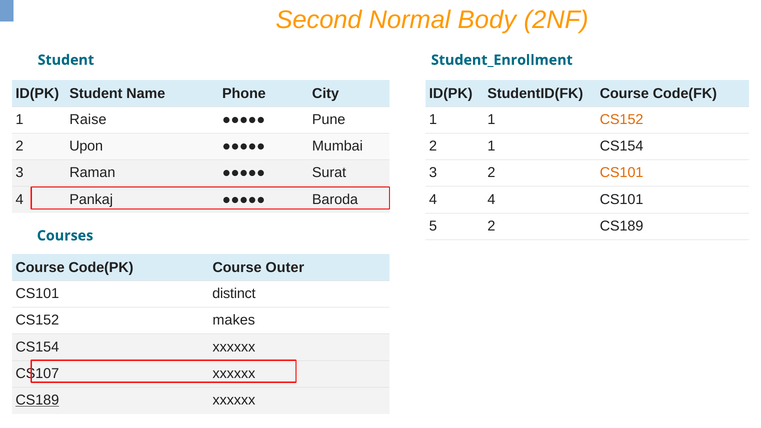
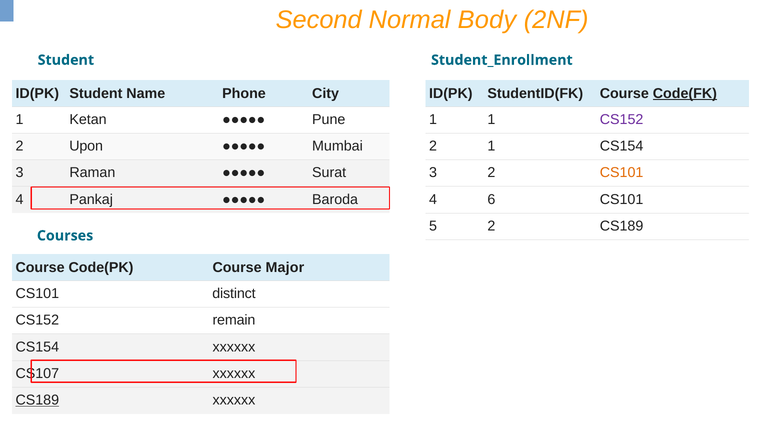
Code(FK underline: none -> present
Raise: Raise -> Ketan
CS152 at (622, 120) colour: orange -> purple
4 4: 4 -> 6
Outer: Outer -> Major
makes: makes -> remain
